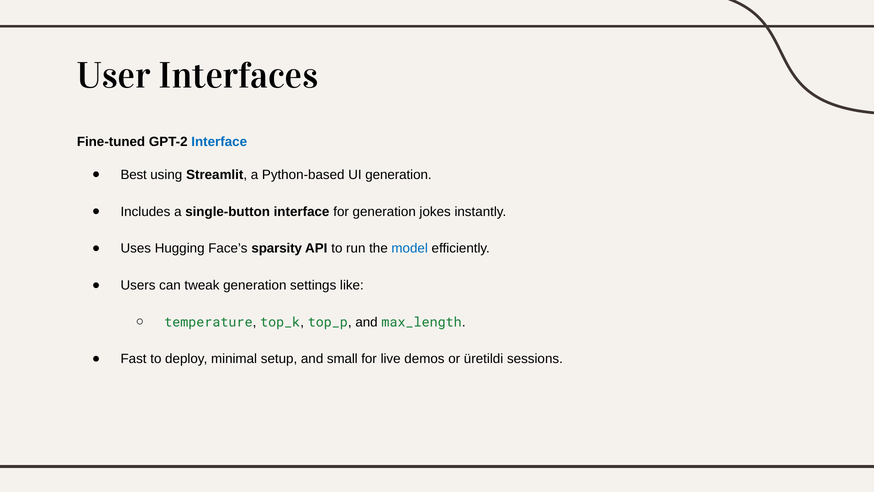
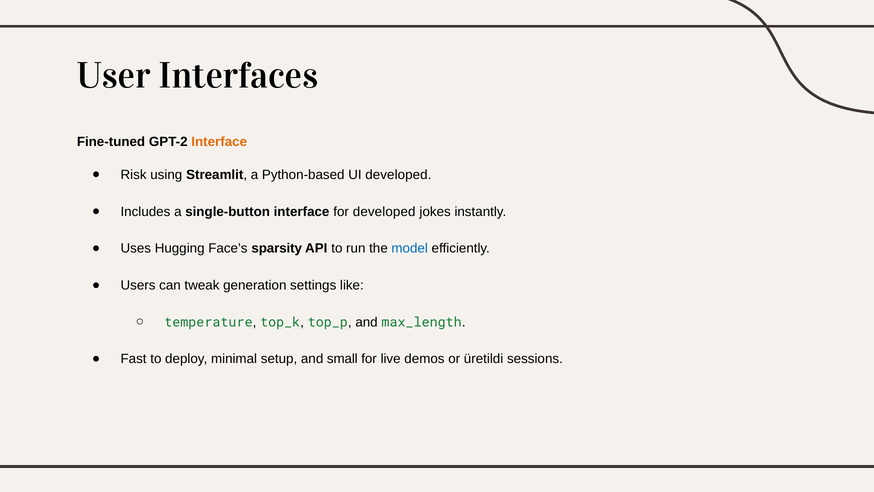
Interface at (219, 142) colour: blue -> orange
Best: Best -> Risk
UI generation: generation -> developed
for generation: generation -> developed
